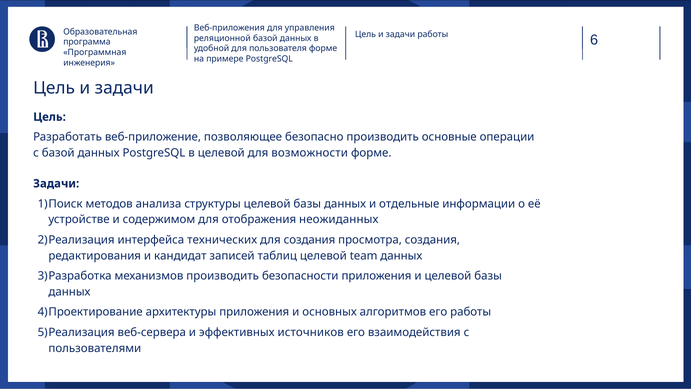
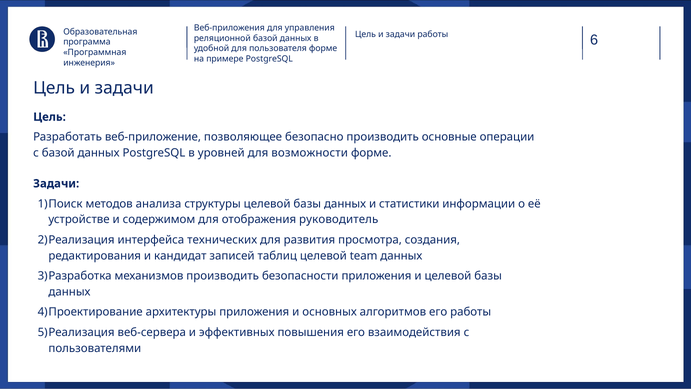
в целевой: целевой -> уровней
отдельные: отдельные -> статистики
неожиданных: неожиданных -> руководитель
для создания: создания -> развития
источников: источников -> повышения
